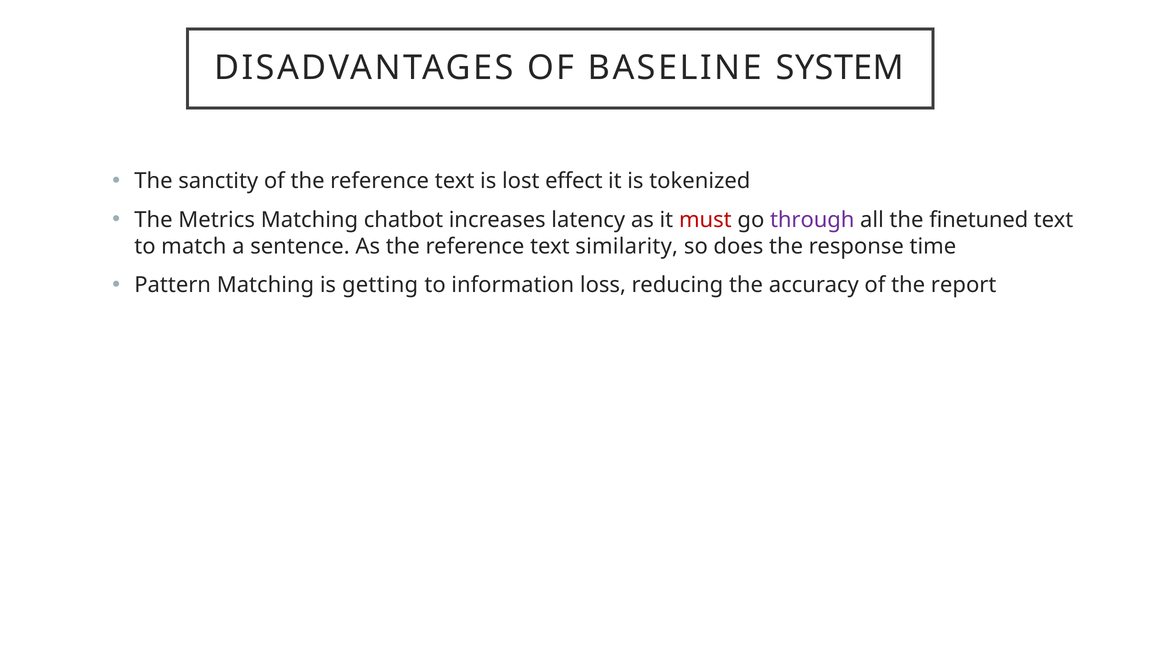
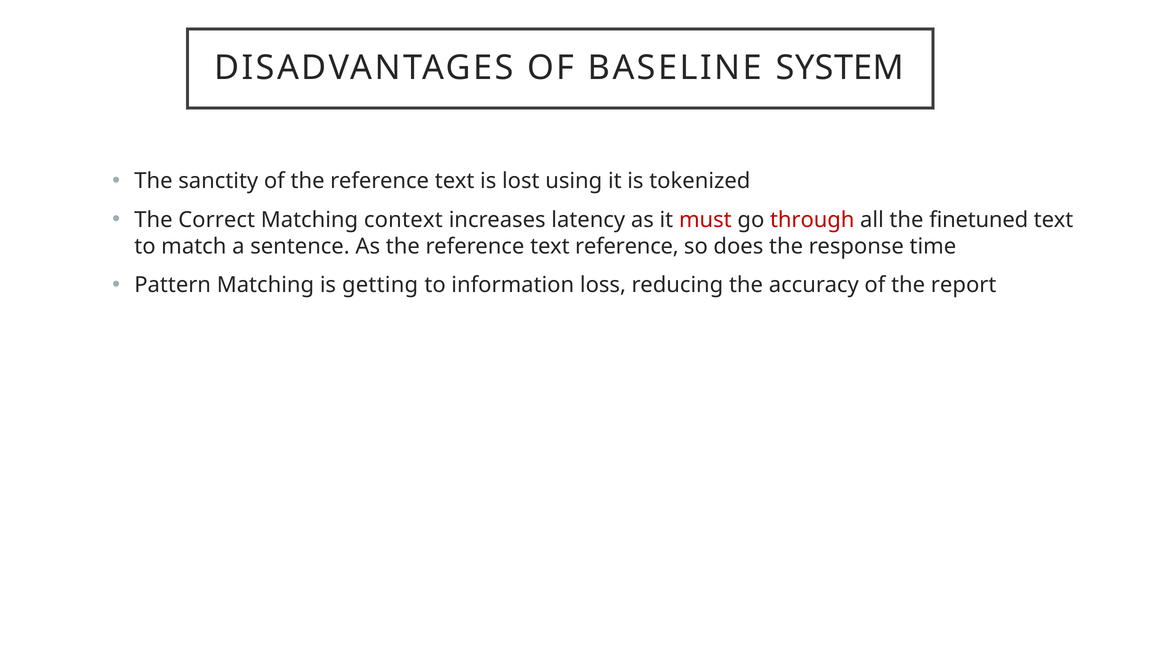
effect: effect -> using
Metrics: Metrics -> Correct
chatbot: chatbot -> context
through colour: purple -> red
text similarity: similarity -> reference
